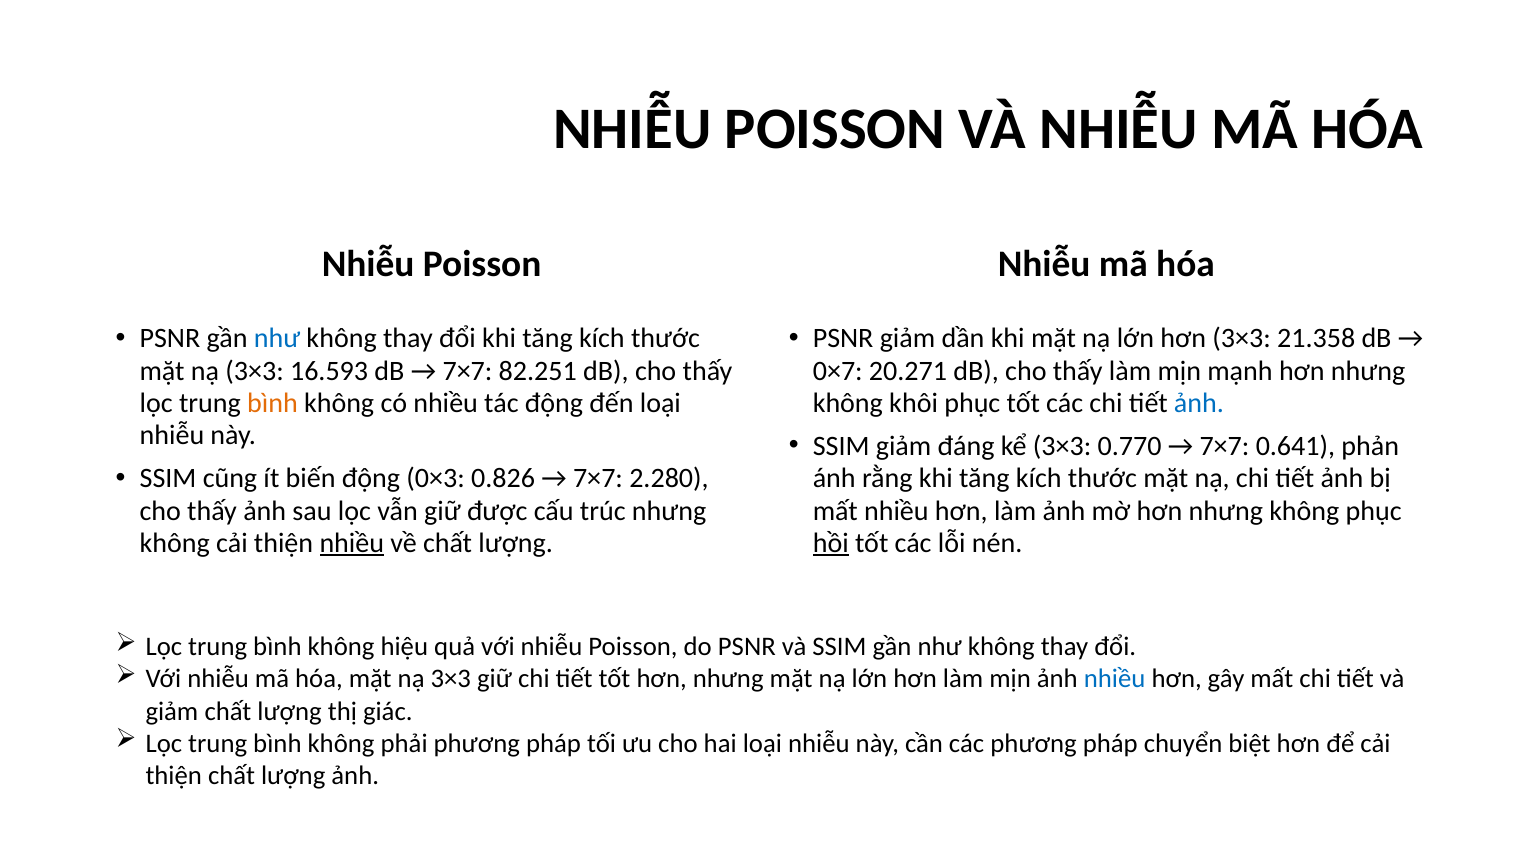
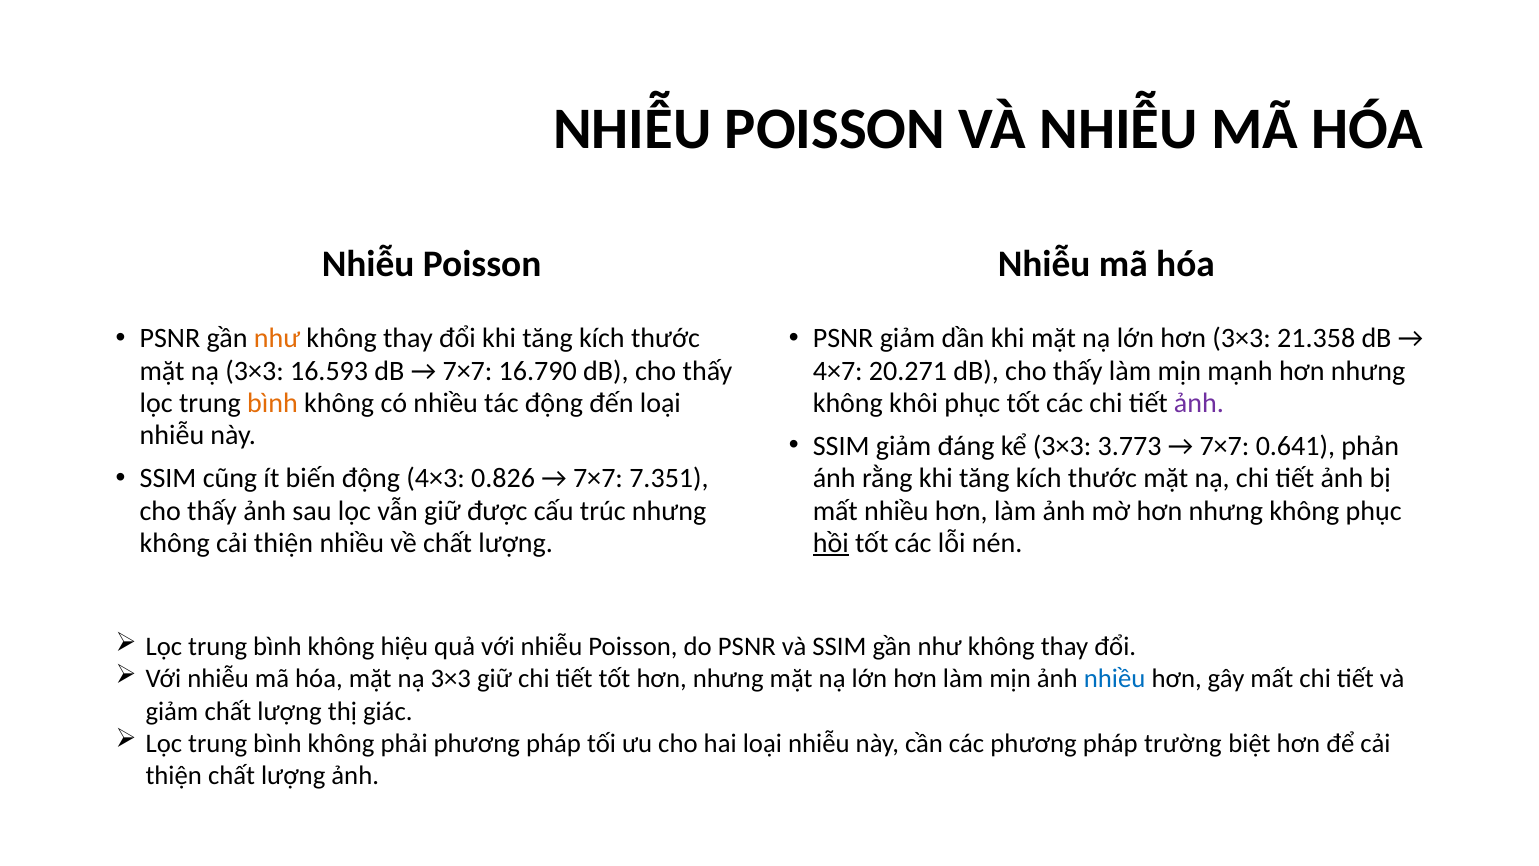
như at (277, 339) colour: blue -> orange
82.251: 82.251 -> 16.790
0×7: 0×7 -> 4×7
ảnh at (1199, 403) colour: blue -> purple
0.770: 0.770 -> 3.773
0×3: 0×3 -> 4×3
2.280: 2.280 -> 7.351
nhiều at (352, 543) underline: present -> none
chuyển: chuyển -> trường
